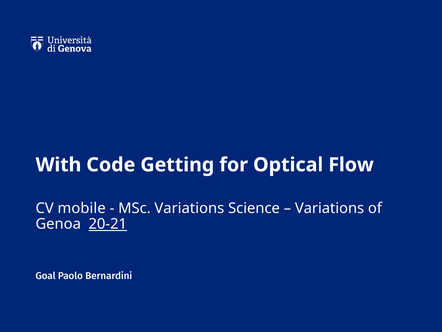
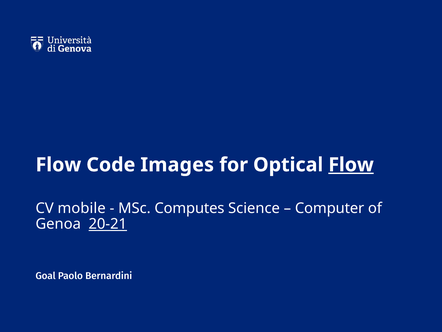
With at (58, 165): With -> Flow
Getting: Getting -> Images
Flow at (351, 165) underline: none -> present
MSc Variations: Variations -> Computes
Variations at (330, 208): Variations -> Computer
